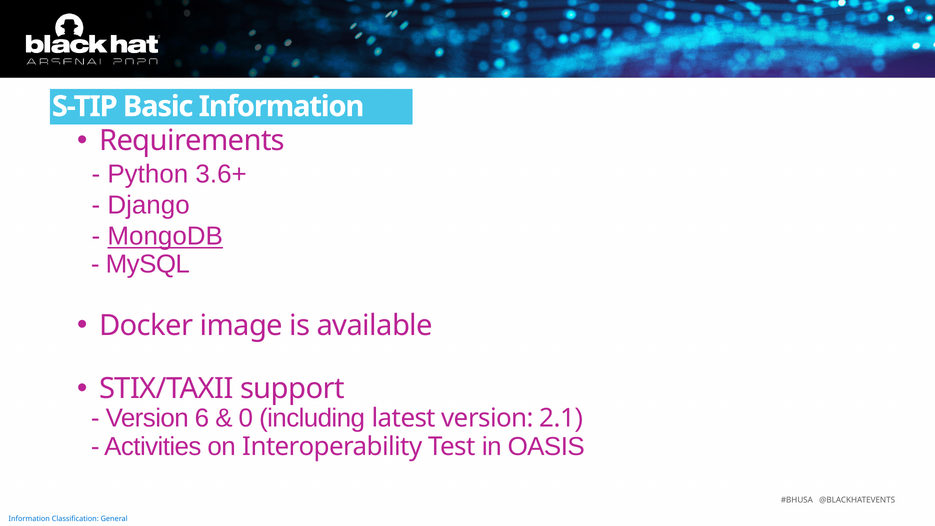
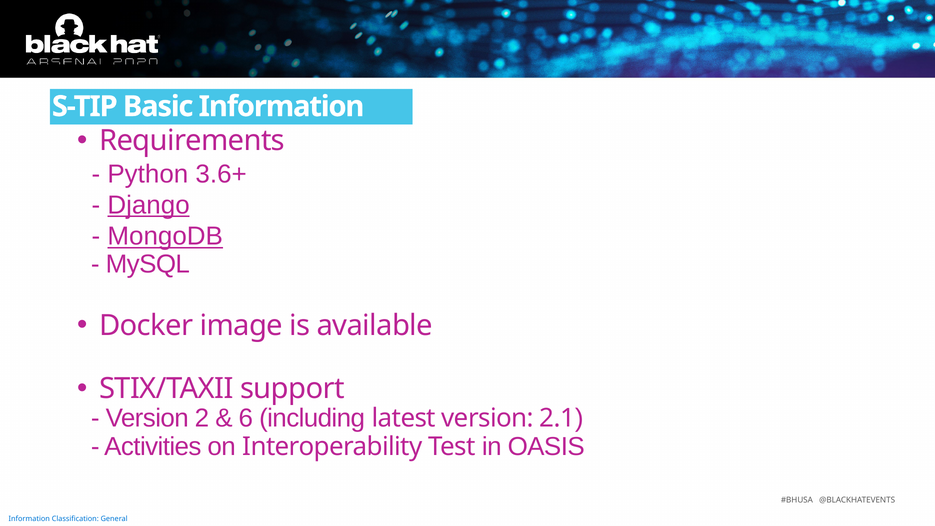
Django underline: none -> present
6: 6 -> 2
0: 0 -> 6
